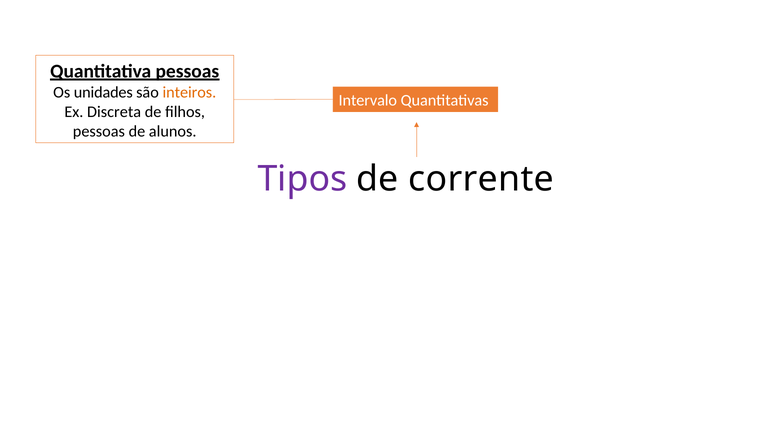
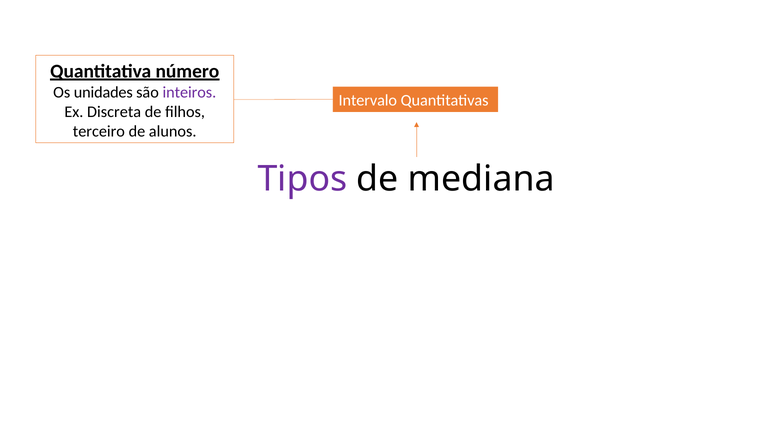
Quantitativa pessoas: pessoas -> número
inteiros colour: orange -> purple
pessoas at (99, 131): pessoas -> terceiro
corrente: corrente -> mediana
